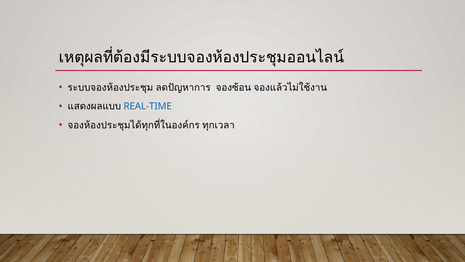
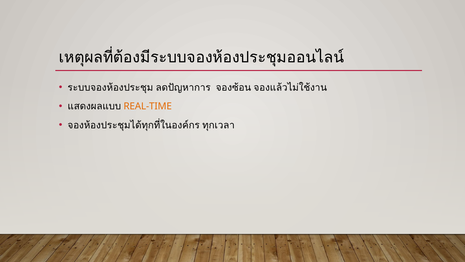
REAL-TIME colour: blue -> orange
